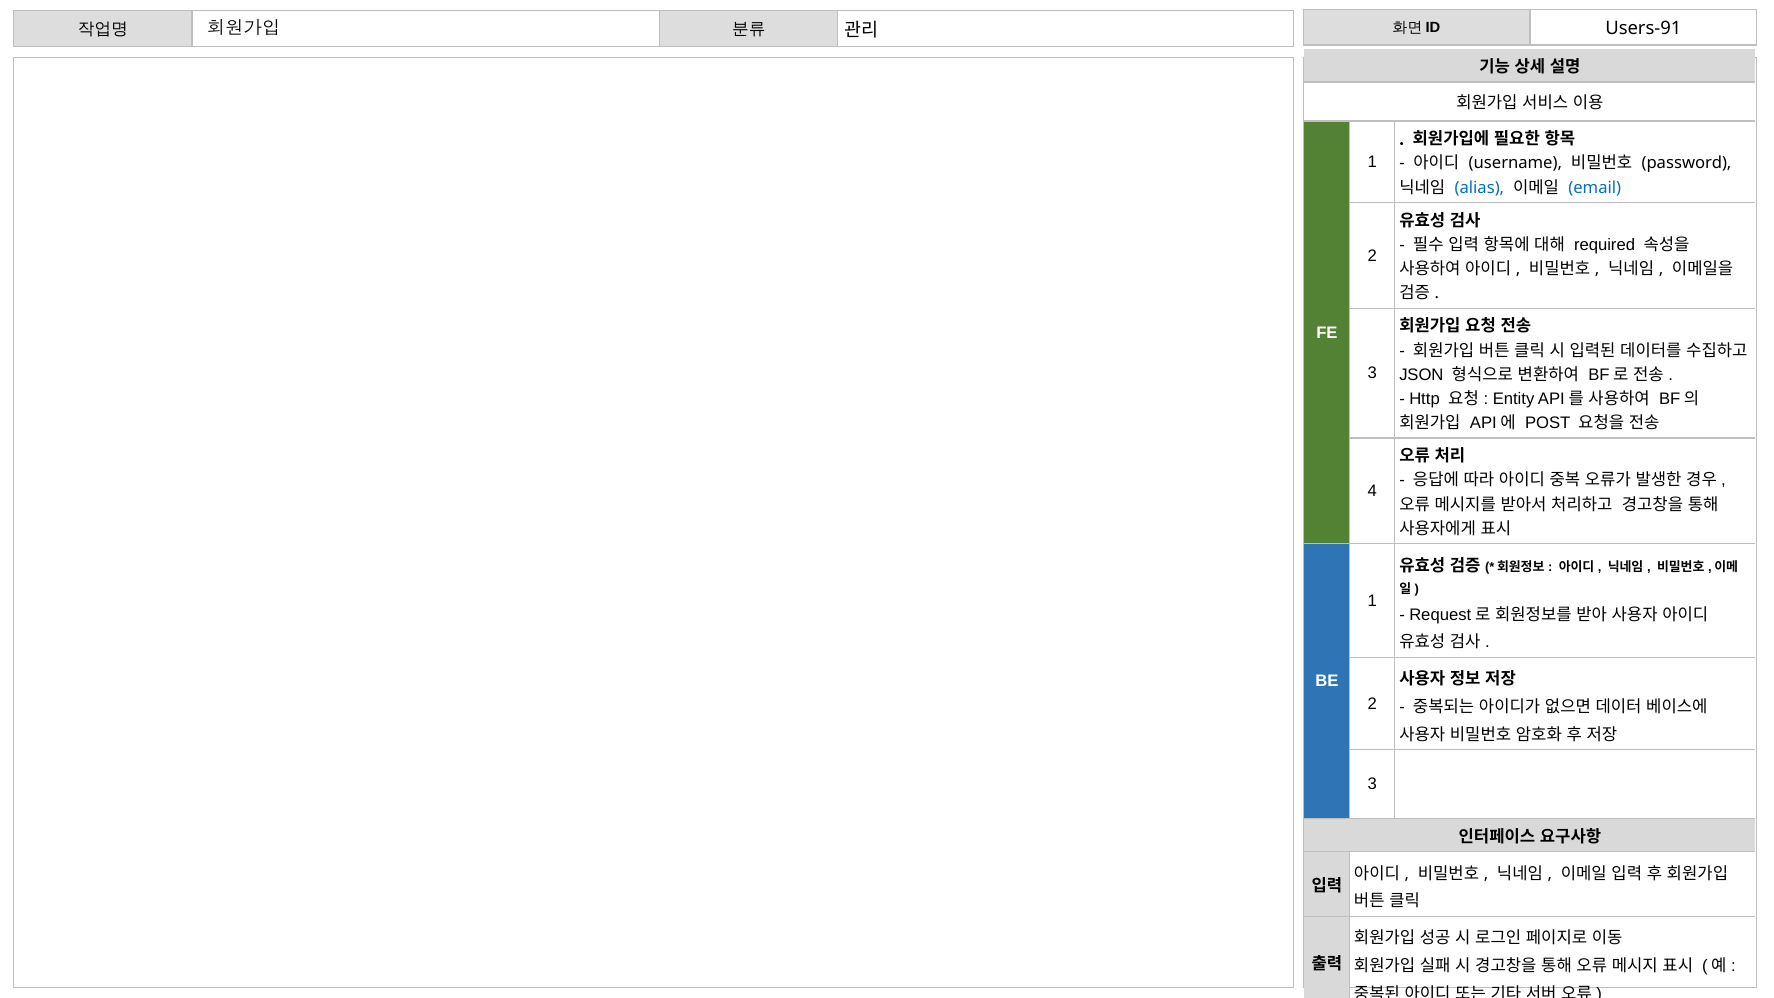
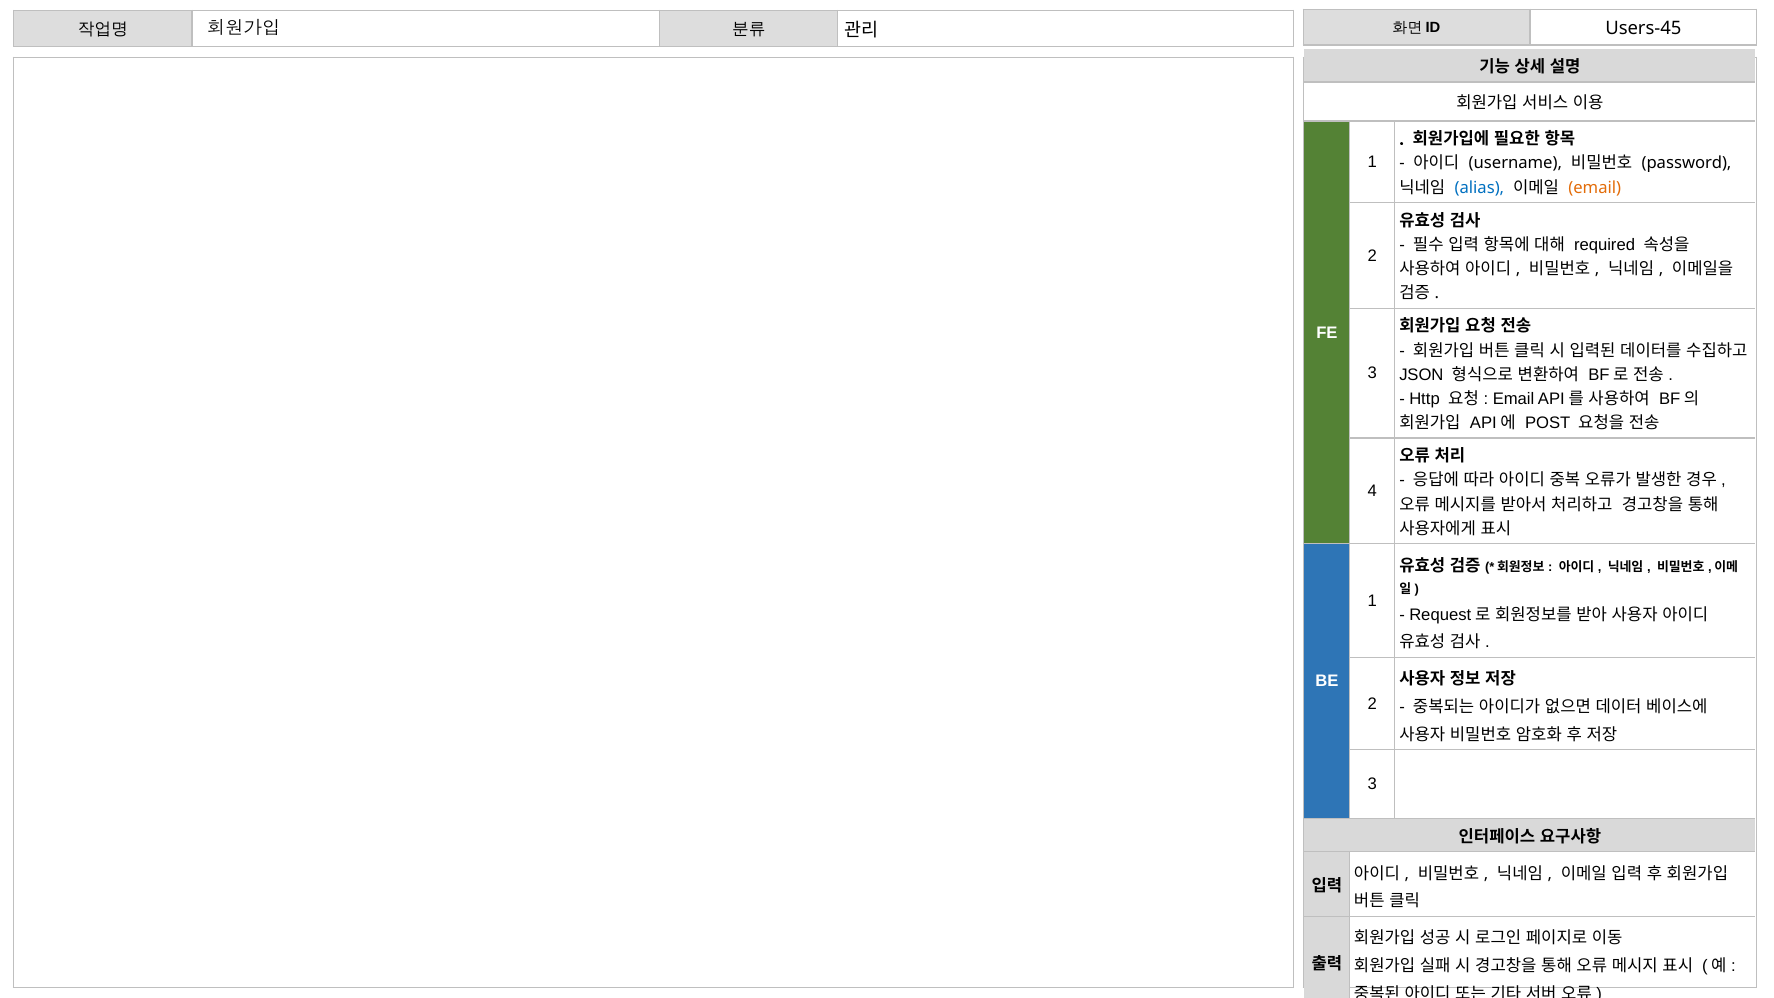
Users-91: Users-91 -> Users-45
email at (1595, 188) colour: blue -> orange
Entity at (1514, 399): Entity -> Email
